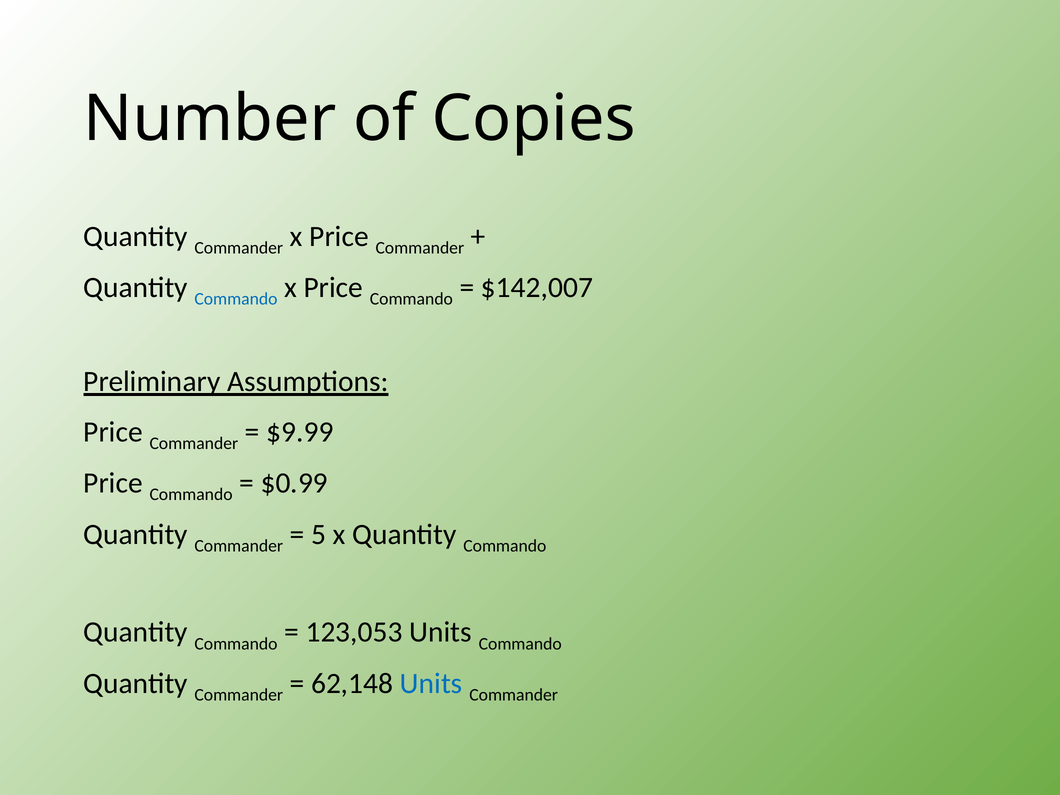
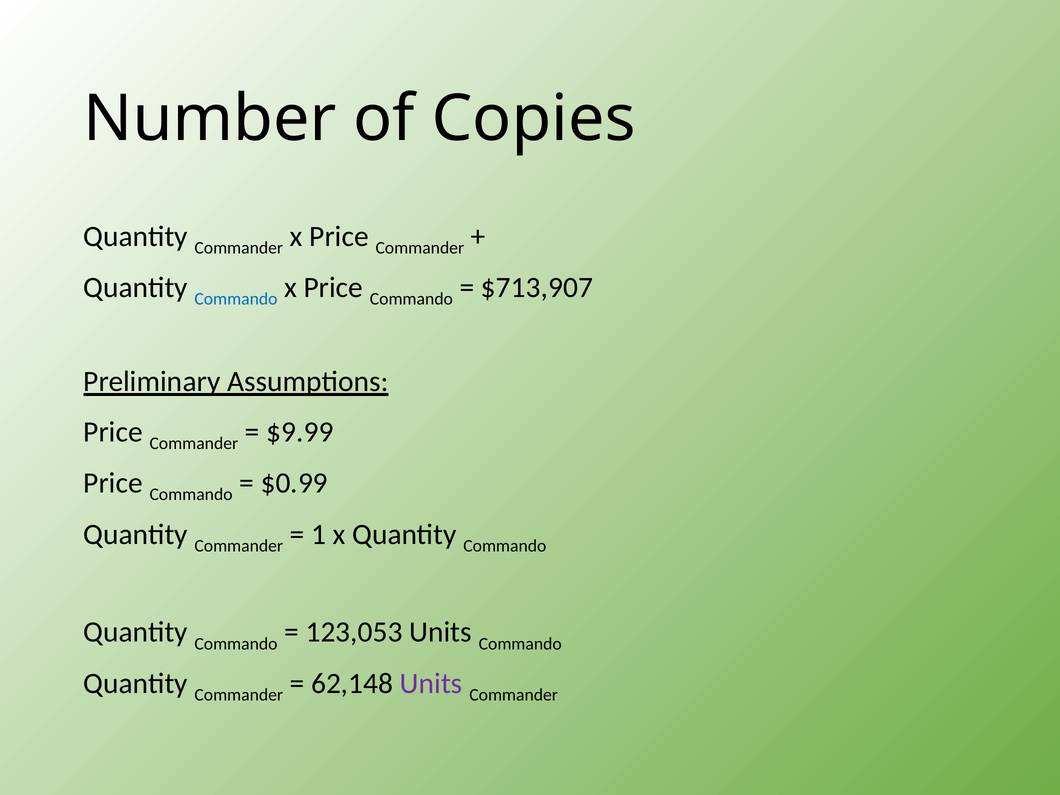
$142,007: $142,007 -> $713,907
5: 5 -> 1
Units at (431, 683) colour: blue -> purple
